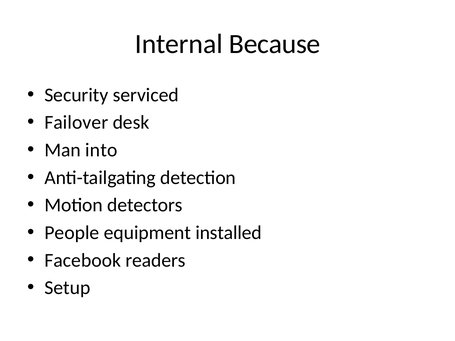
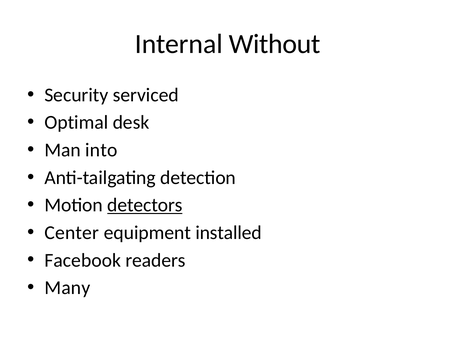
Because: Because -> Without
Failover: Failover -> Optimal
detectors underline: none -> present
People: People -> Center
Setup: Setup -> Many
